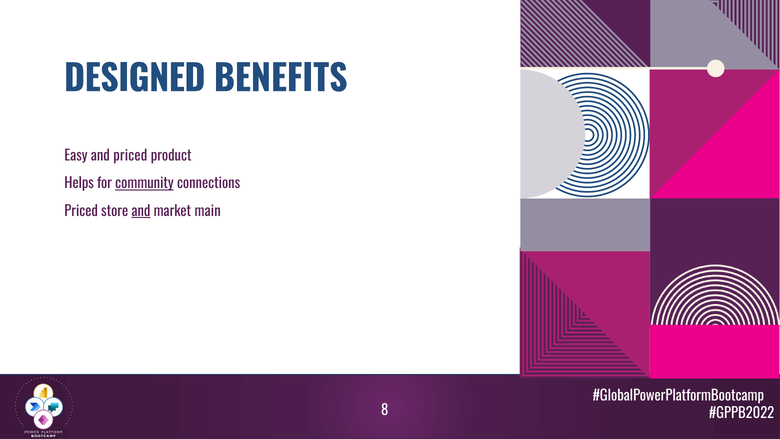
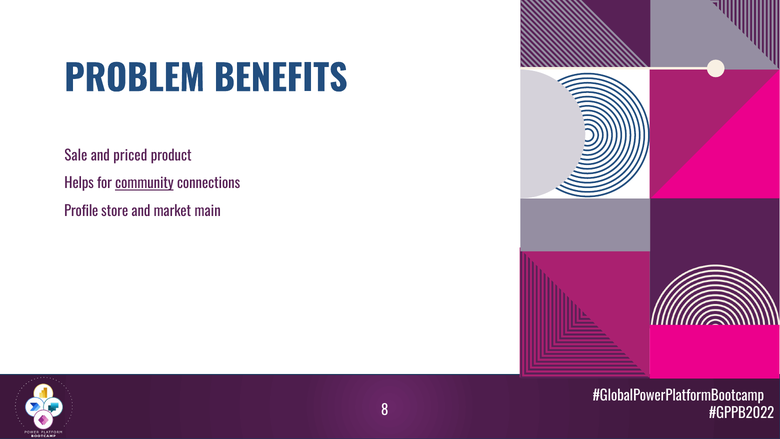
DESIGNED: DESIGNED -> PROBLEM
Easy: Easy -> Sale
Priced at (81, 211): Priced -> Profile
and at (141, 211) underline: present -> none
